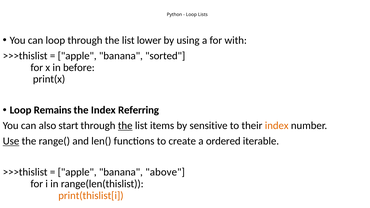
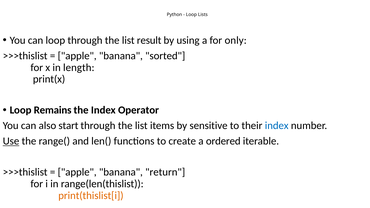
lower: lower -> result
with: with -> only
before: before -> length
Referring: Referring -> Operator
the at (125, 126) underline: present -> none
index at (277, 126) colour: orange -> blue
above: above -> return
